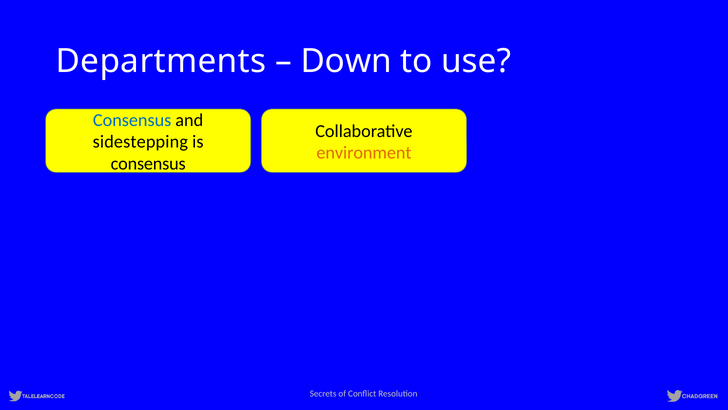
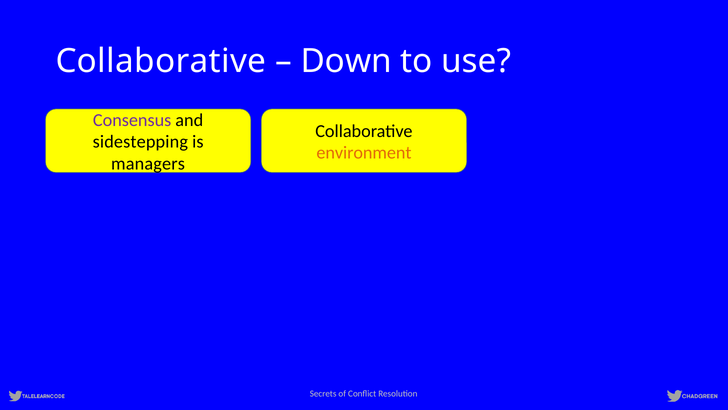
Departments at (161, 61): Departments -> Collaborative
Consensus at (132, 120) colour: blue -> purple
consensus at (148, 164): consensus -> managers
